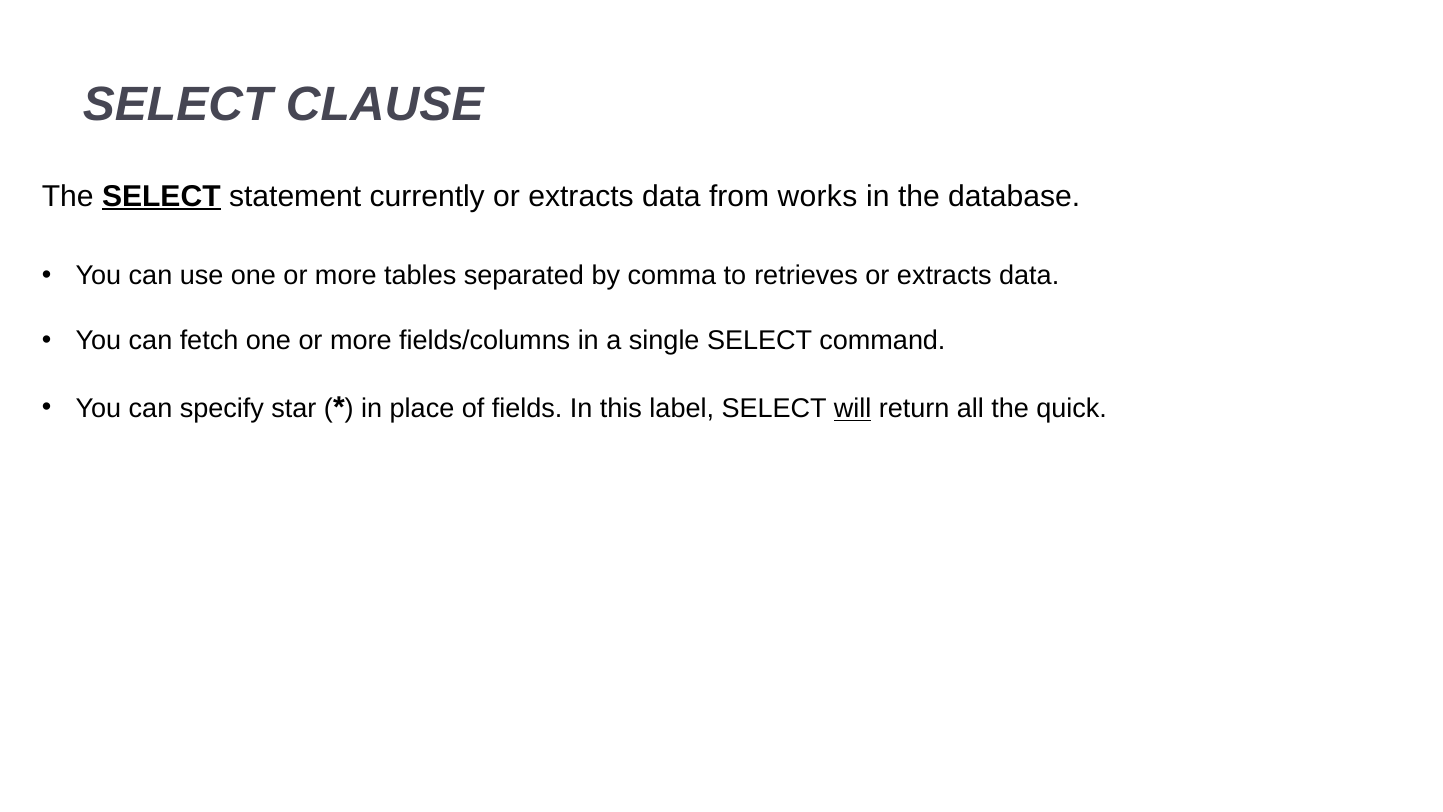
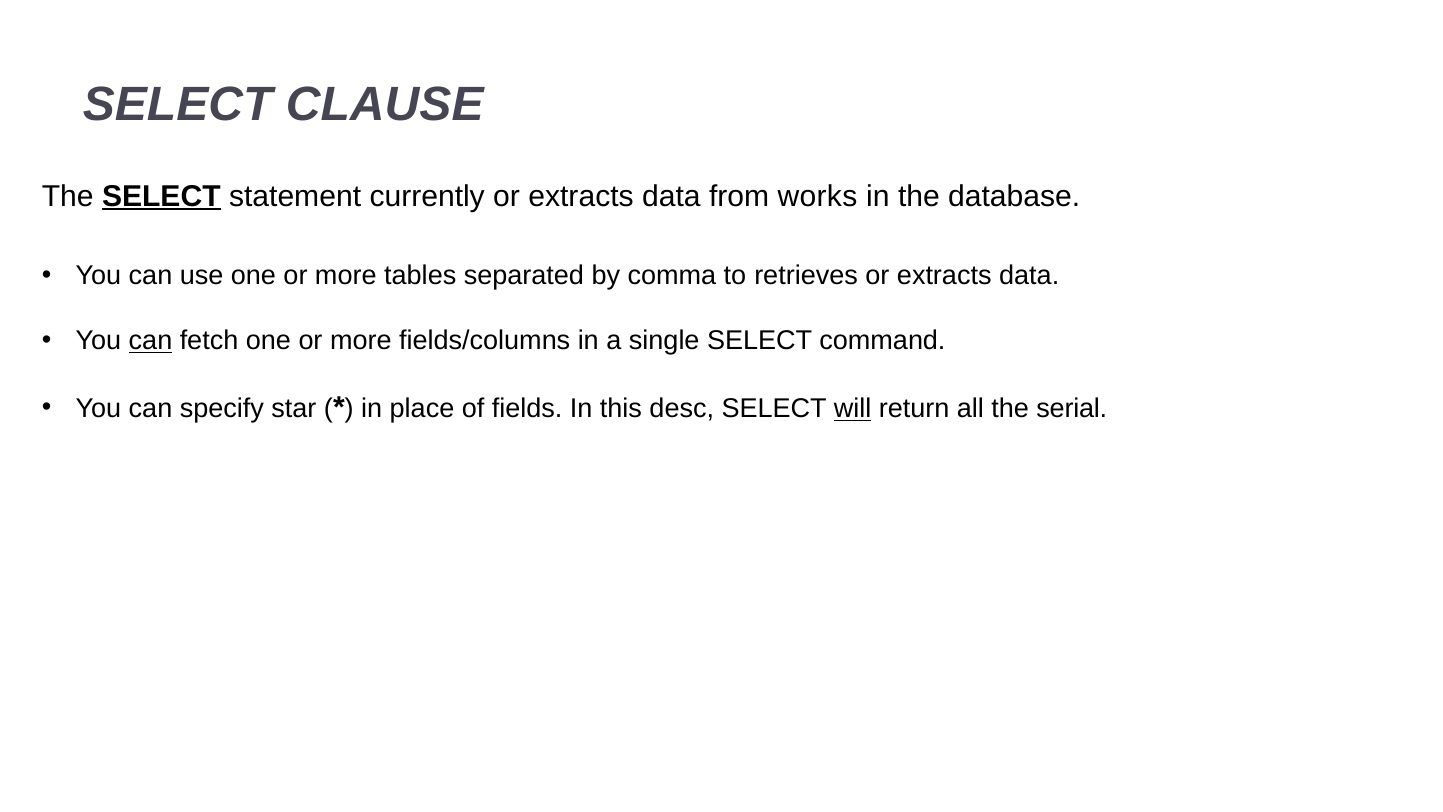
can at (150, 341) underline: none -> present
label: label -> desc
quick: quick -> serial
